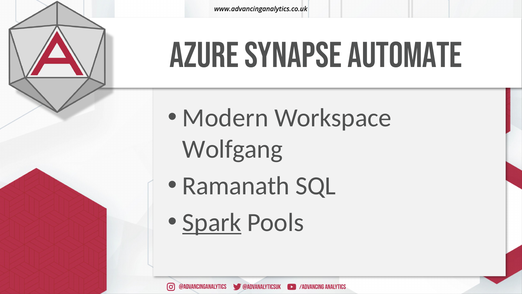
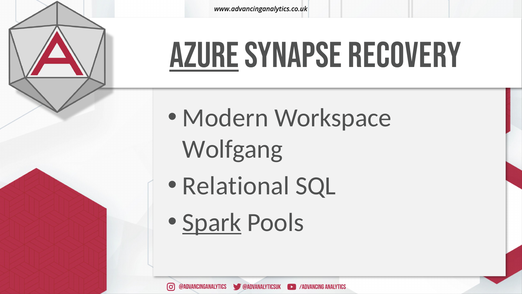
Azure underline: none -> present
Automate: Automate -> Recovery
Ramanath: Ramanath -> Relational
